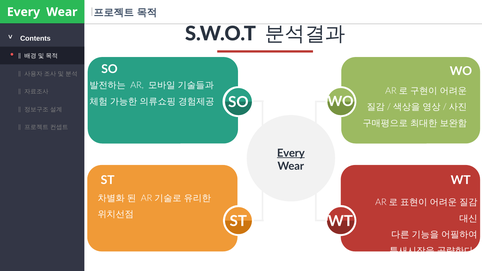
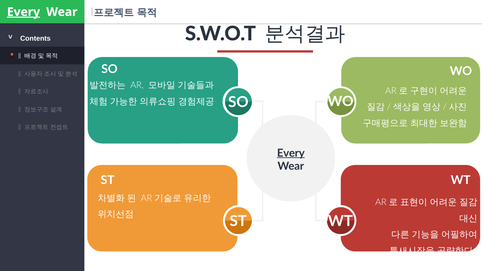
Every at (23, 12) underline: none -> present
